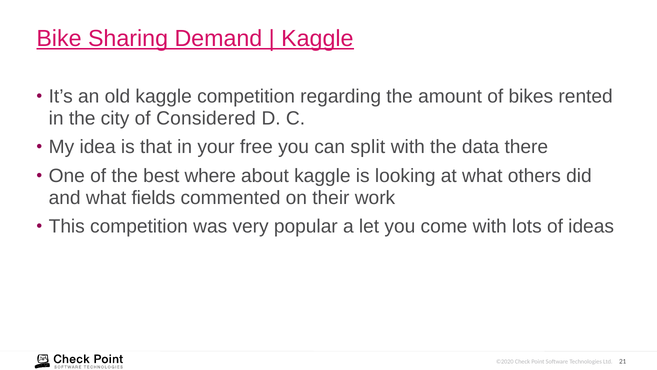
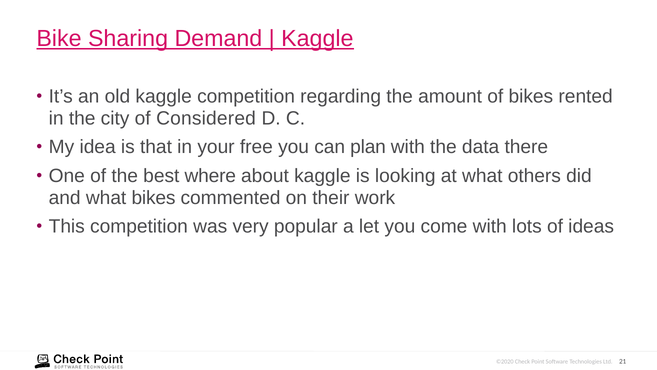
split: split -> plan
what fields: fields -> bikes
